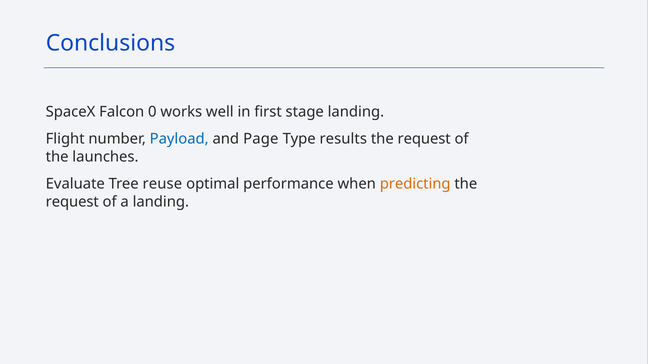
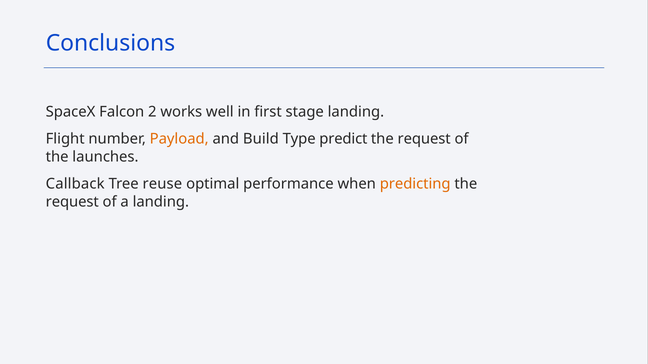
0: 0 -> 2
Payload colour: blue -> orange
Page: Page -> Build
results: results -> predict
Evaluate: Evaluate -> Callback
